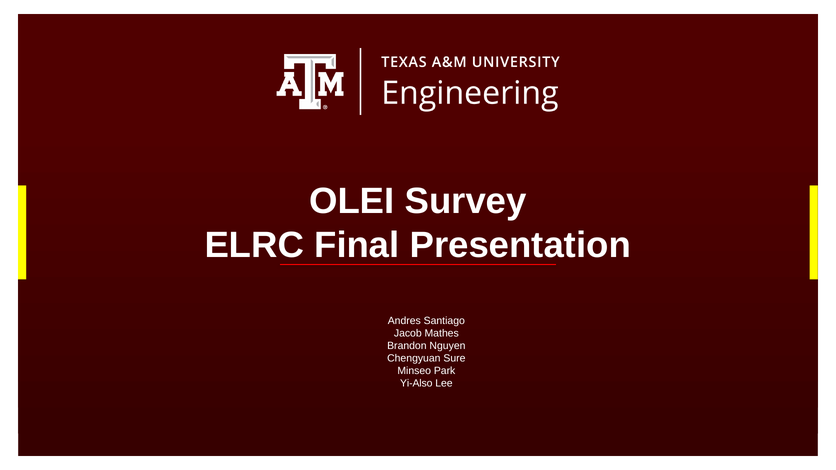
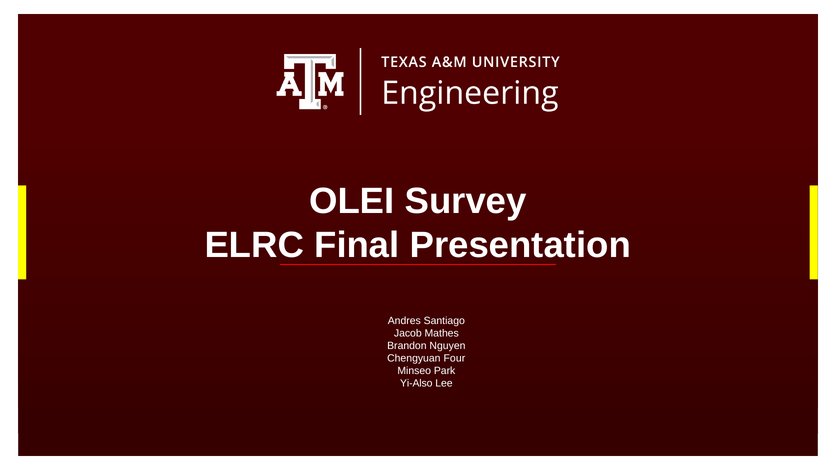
Sure: Sure -> Four
